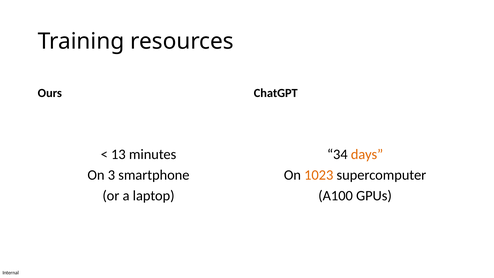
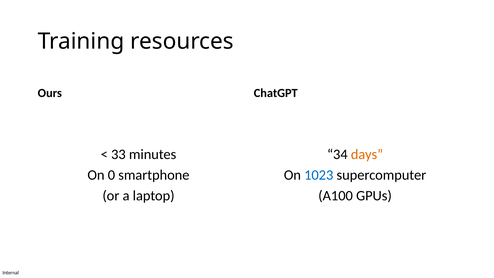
13: 13 -> 33
3: 3 -> 0
1023 colour: orange -> blue
